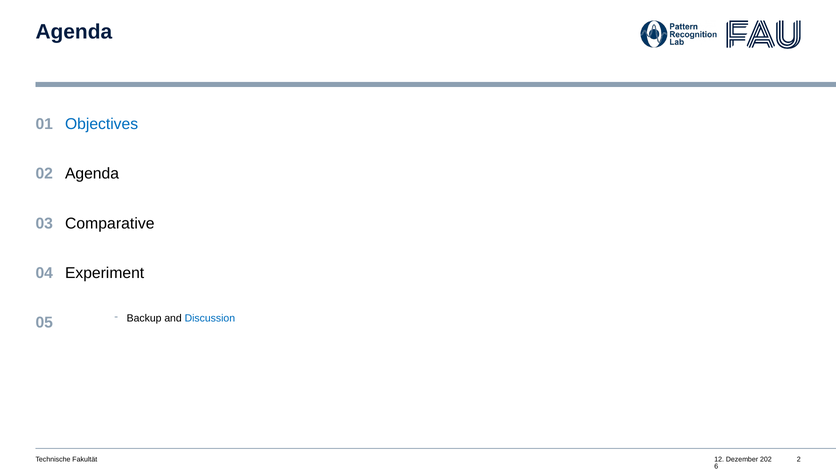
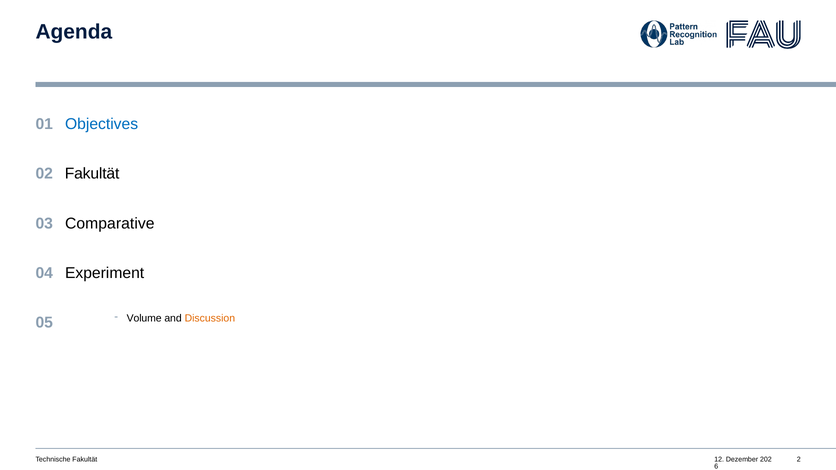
Agenda at (92, 174): Agenda -> Fakultät
Backup: Backup -> Volume
Discussion colour: blue -> orange
